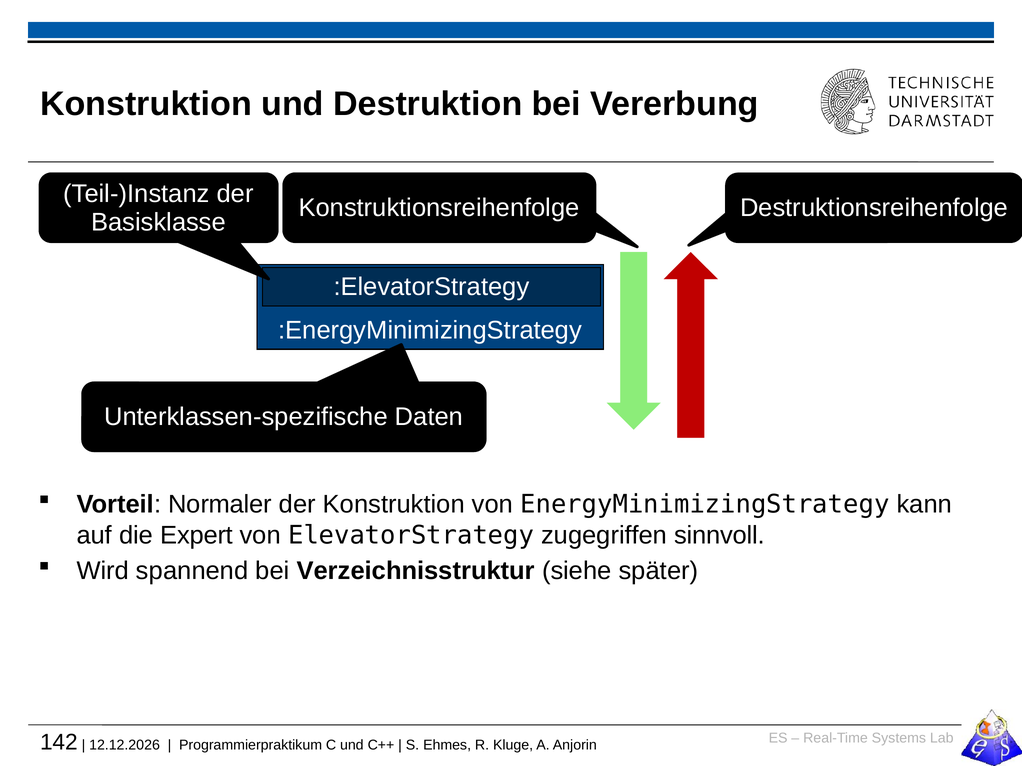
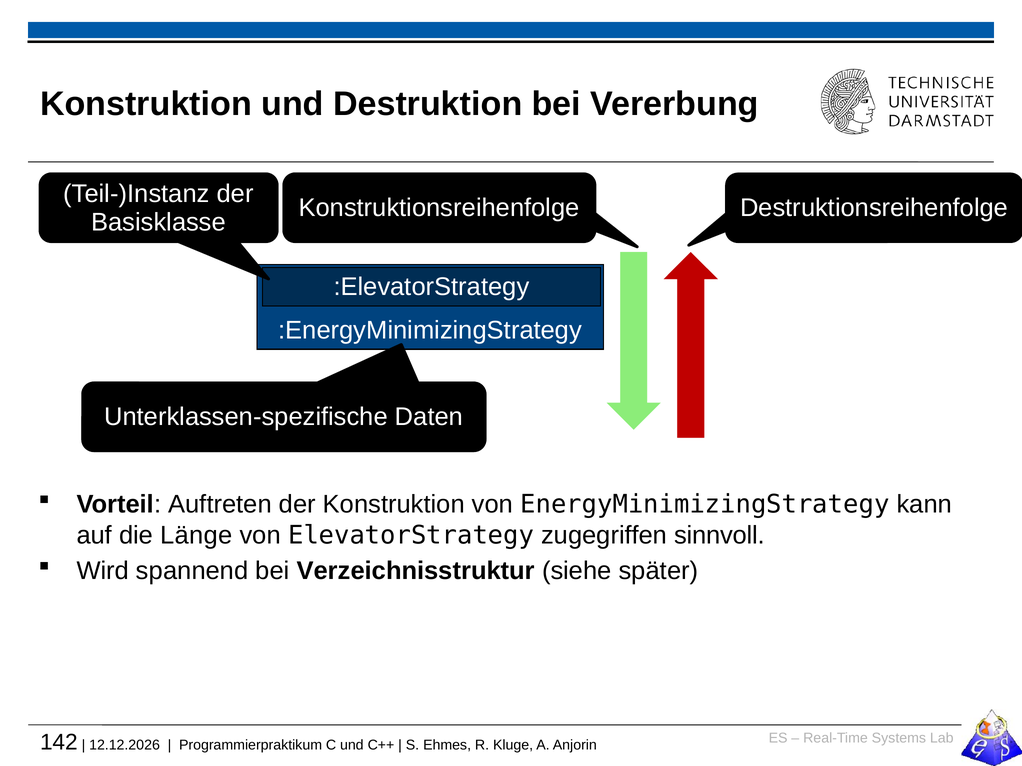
Normaler: Normaler -> Auftreten
Expert: Expert -> Länge
